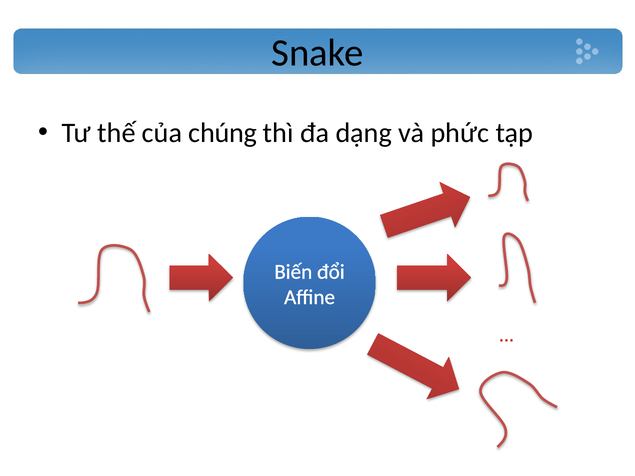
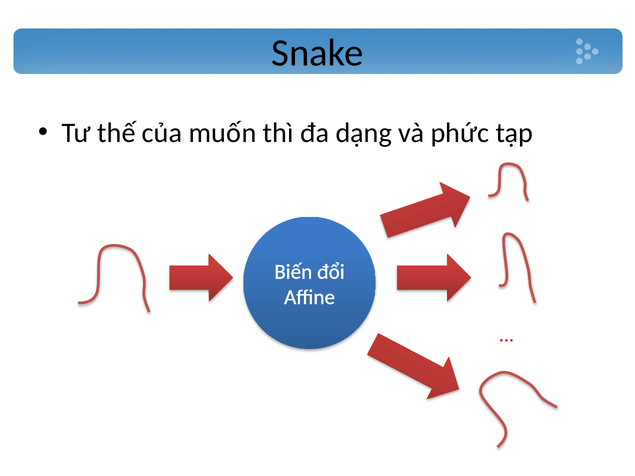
chúng: chúng -> muốn
